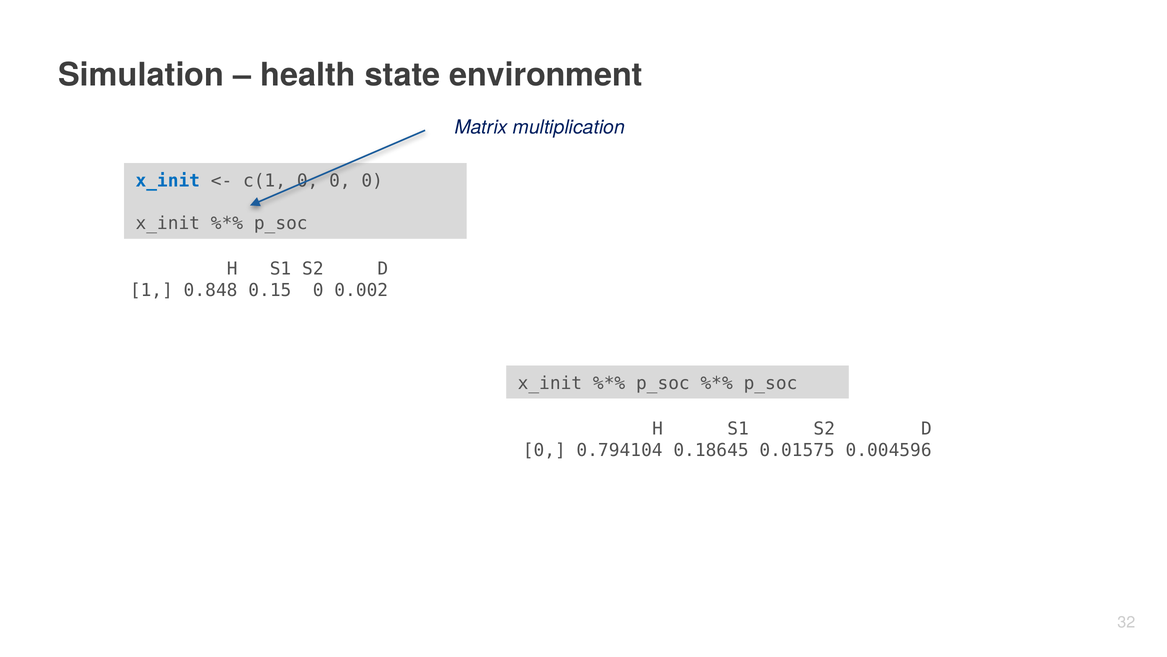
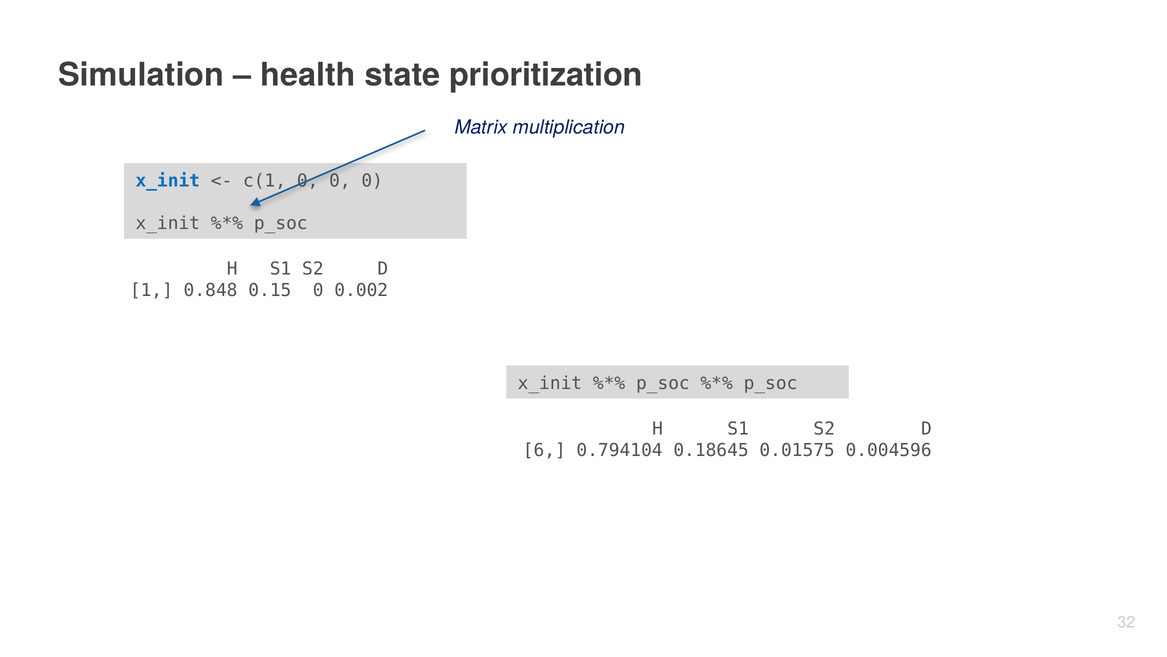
environment: environment -> prioritization
0 at (544, 450): 0 -> 6
